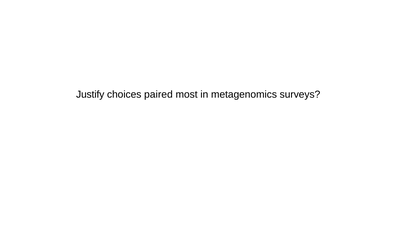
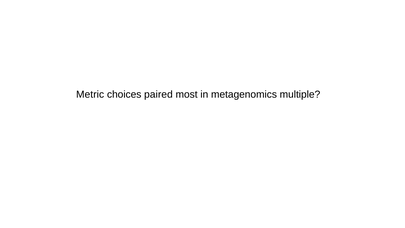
Justify: Justify -> Metric
surveys: surveys -> multiple
